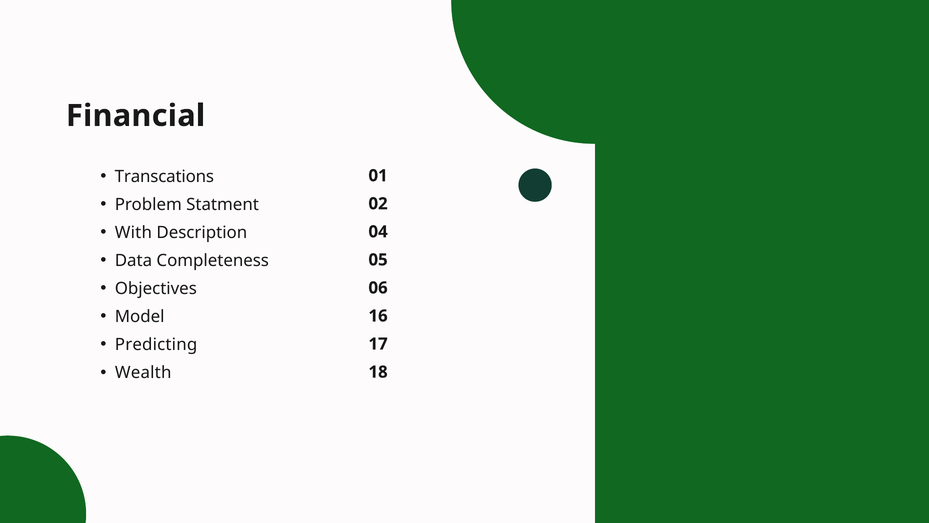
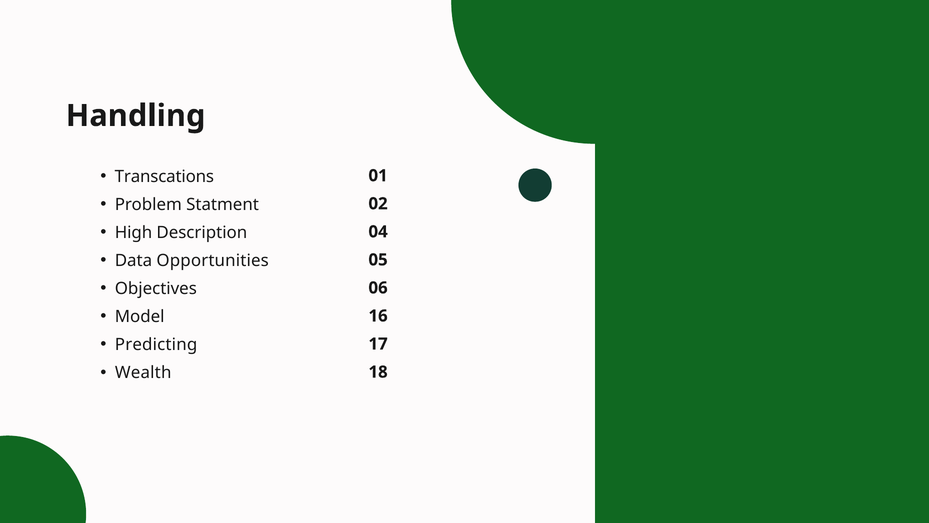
Financial: Financial -> Handling
With: With -> High
Completeness: Completeness -> Opportunities
